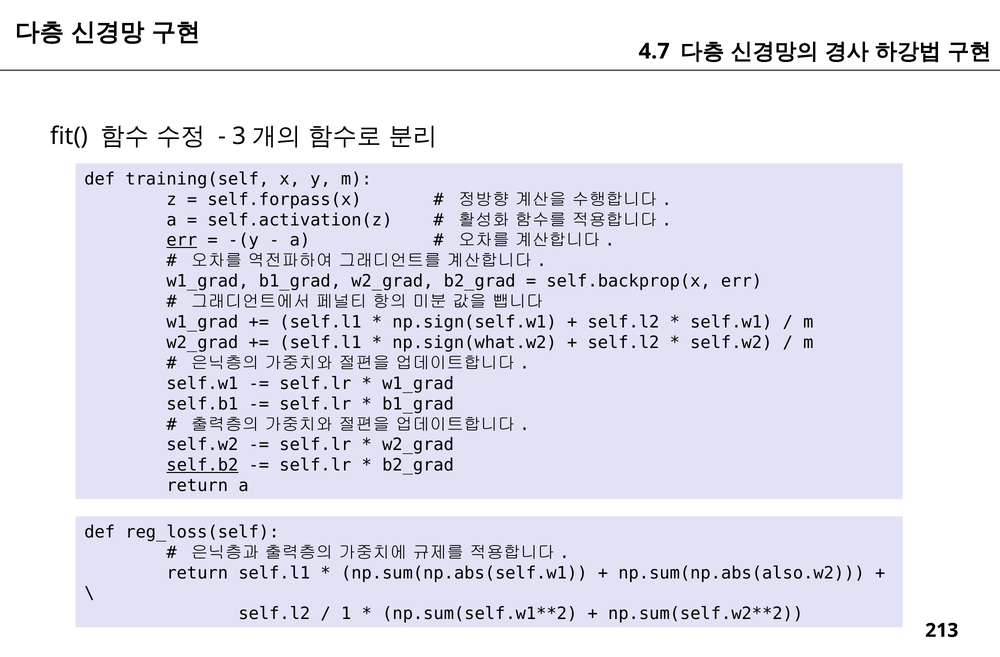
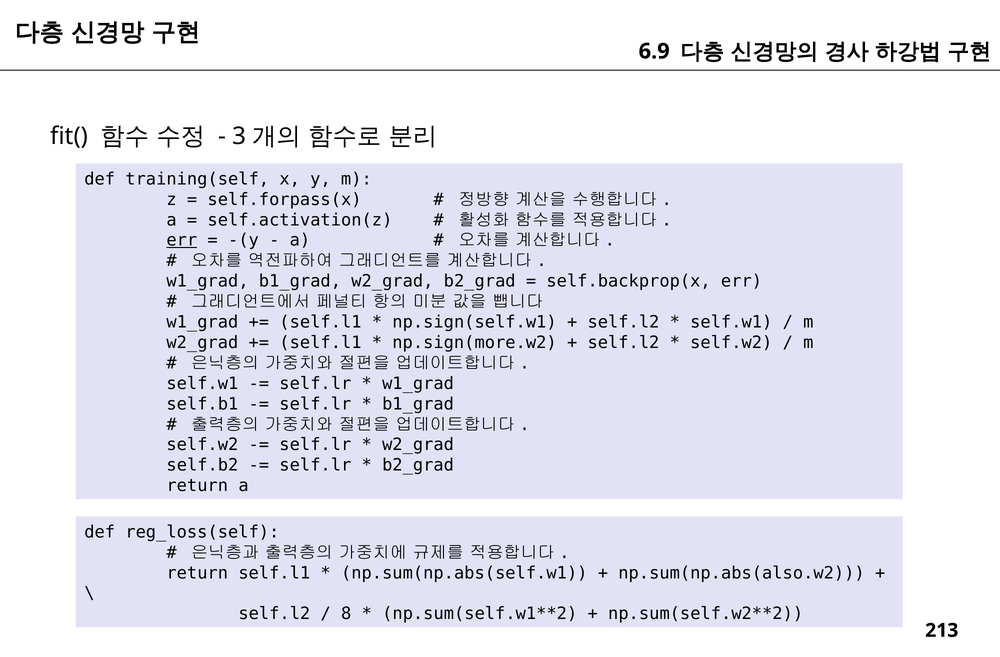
4.7: 4.7 -> 6.9
np.sign(what.w2: np.sign(what.w2 -> np.sign(more.w2
self.b2 underline: present -> none
1: 1 -> 8
